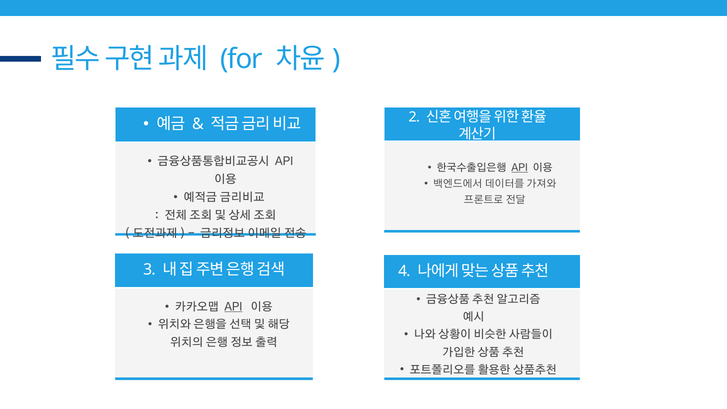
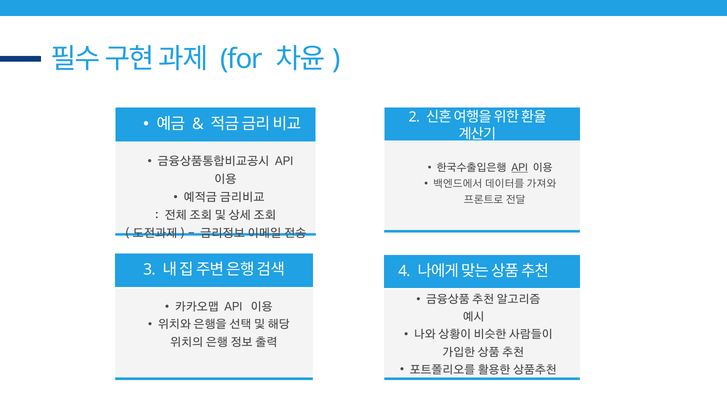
API at (233, 307) underline: present -> none
